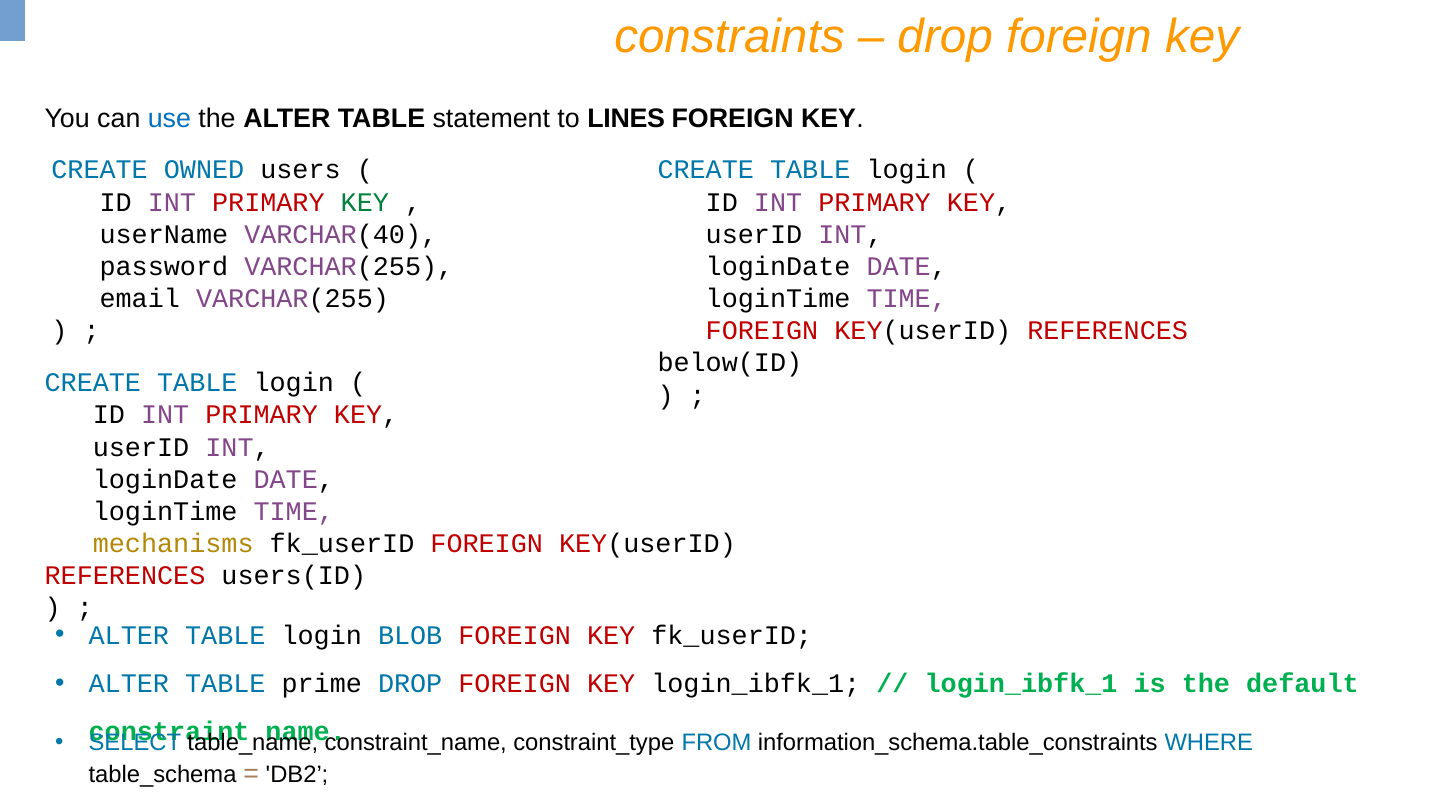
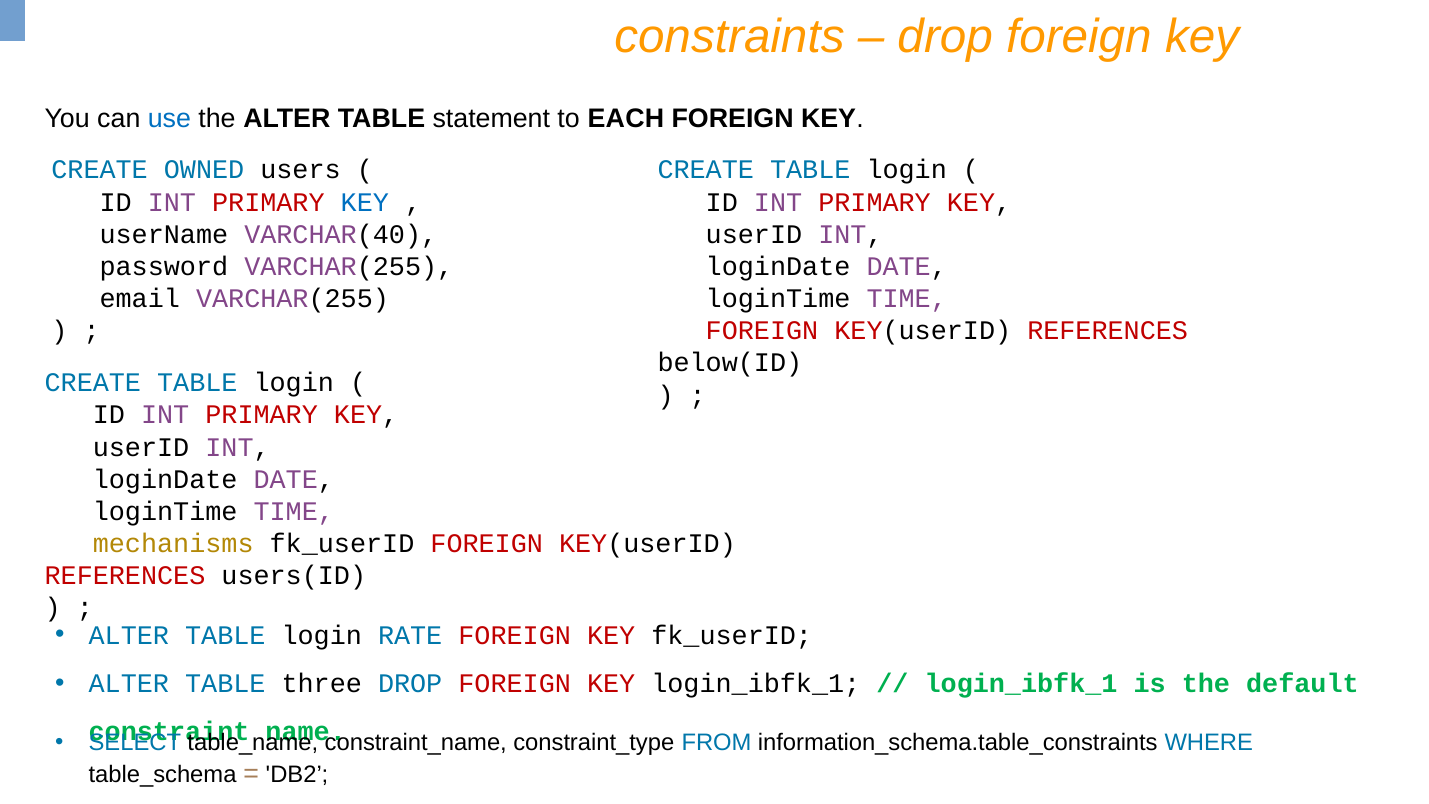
LINES: LINES -> EACH
KEY at (365, 202) colour: green -> blue
BLOB: BLOB -> RATE
prime: prime -> three
